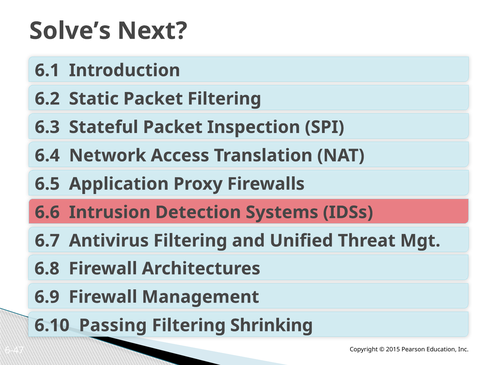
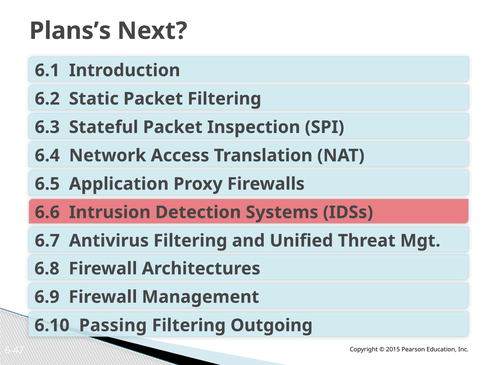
Solve’s: Solve’s -> Plans’s
Shrinking: Shrinking -> Outgoing
